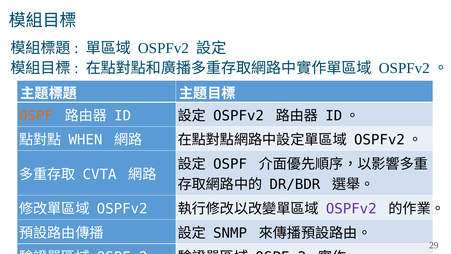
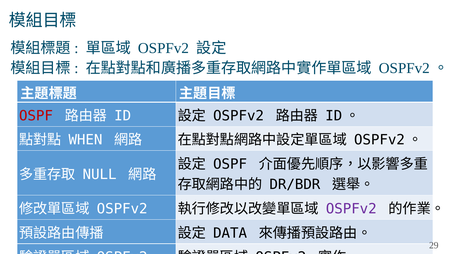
OSPF at (36, 116) colour: orange -> red
CVTA: CVTA -> NULL
SNMP: SNMP -> DATA
